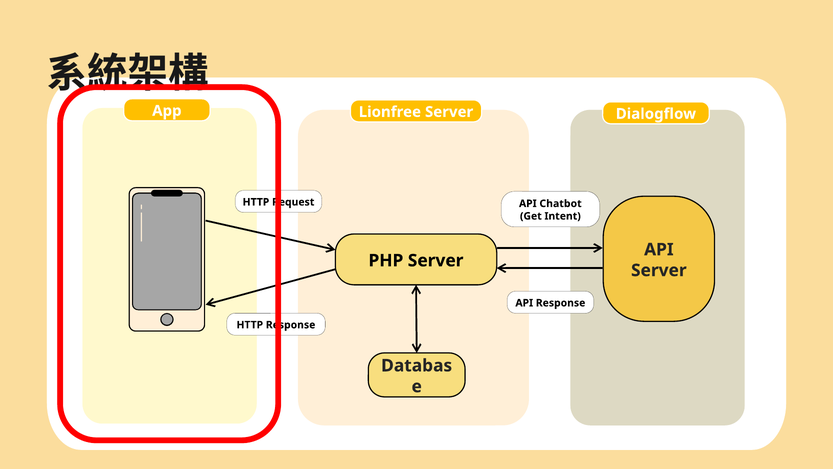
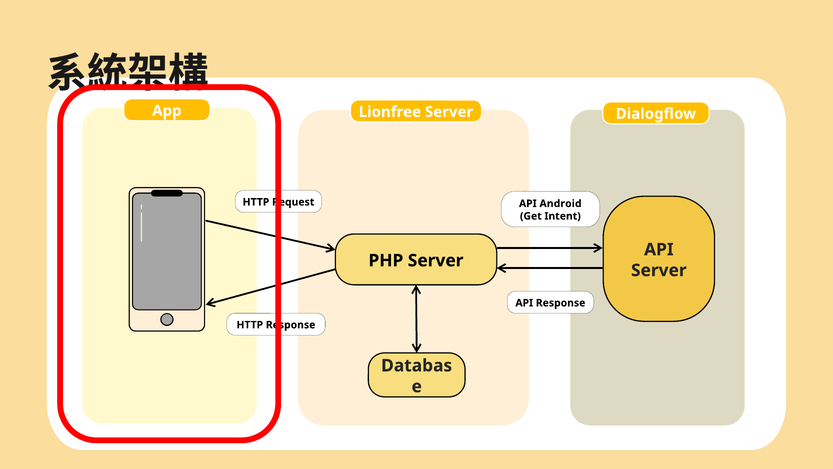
Chatbot: Chatbot -> Android
